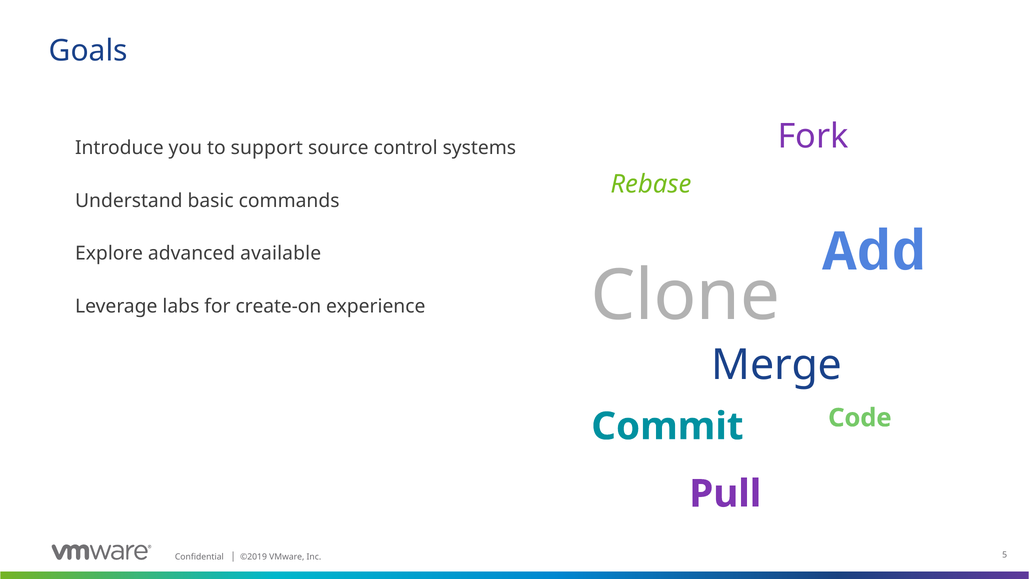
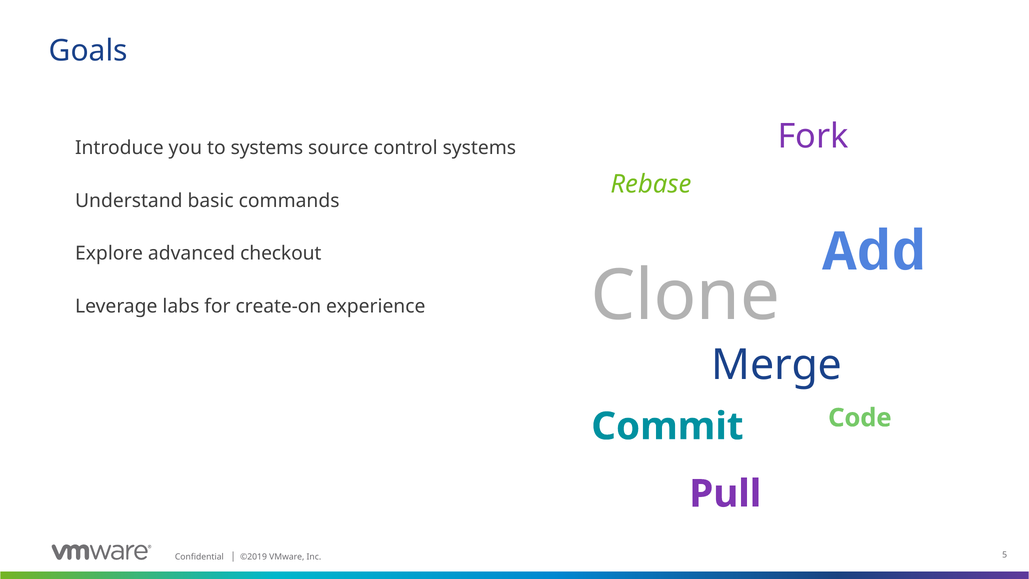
to support: support -> systems
available: available -> checkout
